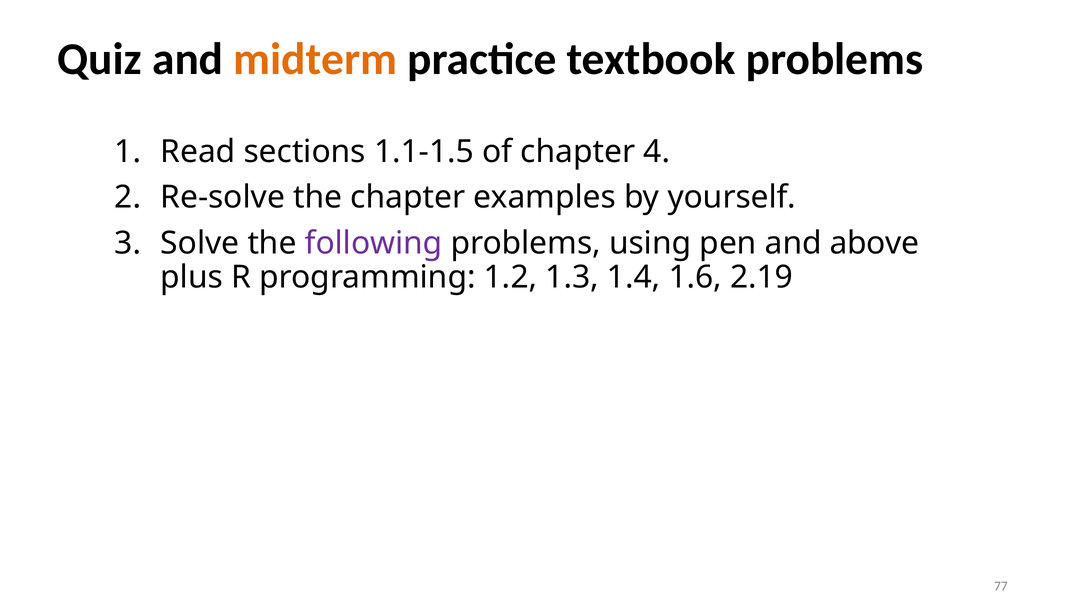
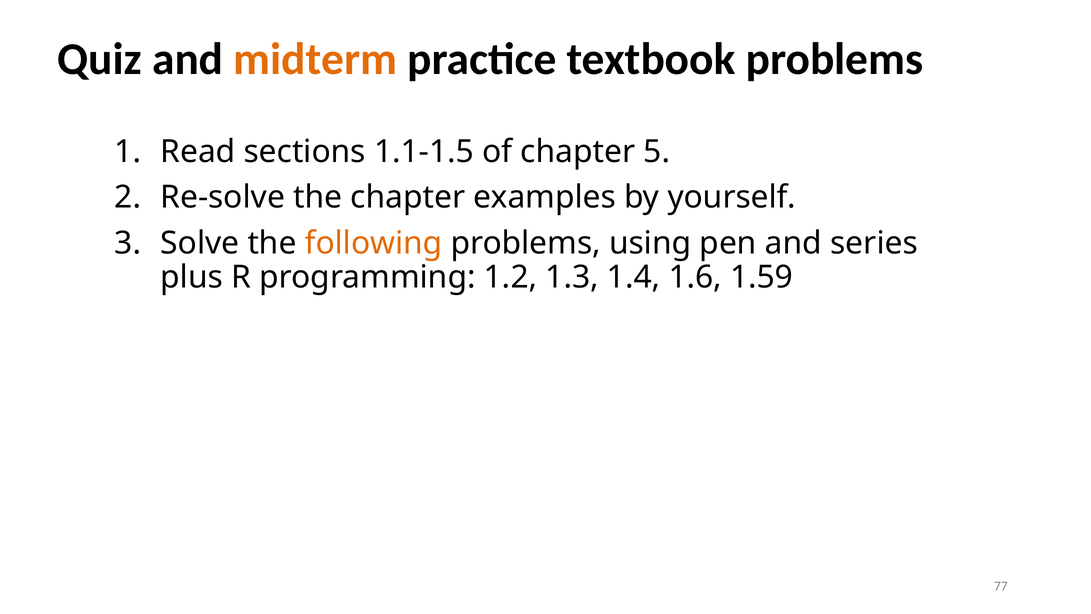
4: 4 -> 5
following colour: purple -> orange
above: above -> series
2.19: 2.19 -> 1.59
